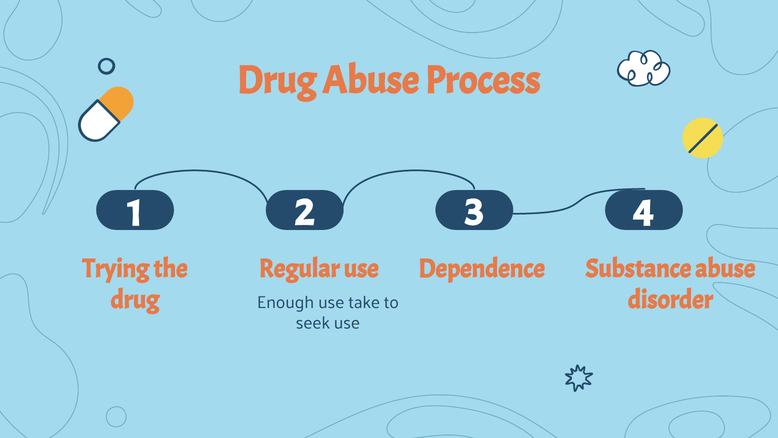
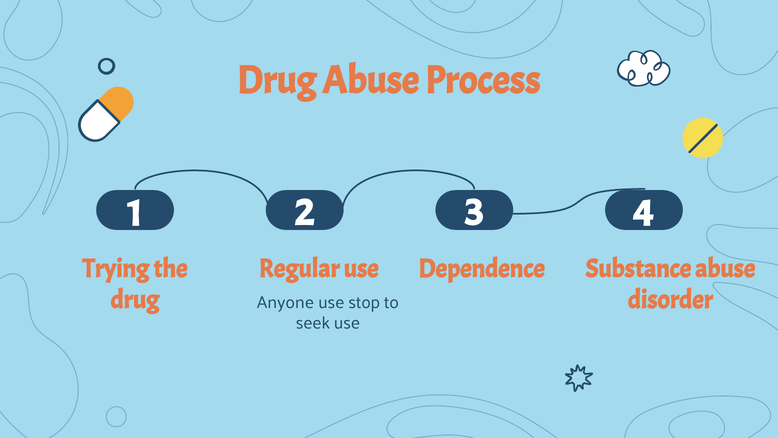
Enough: Enough -> Anyone
take: take -> stop
